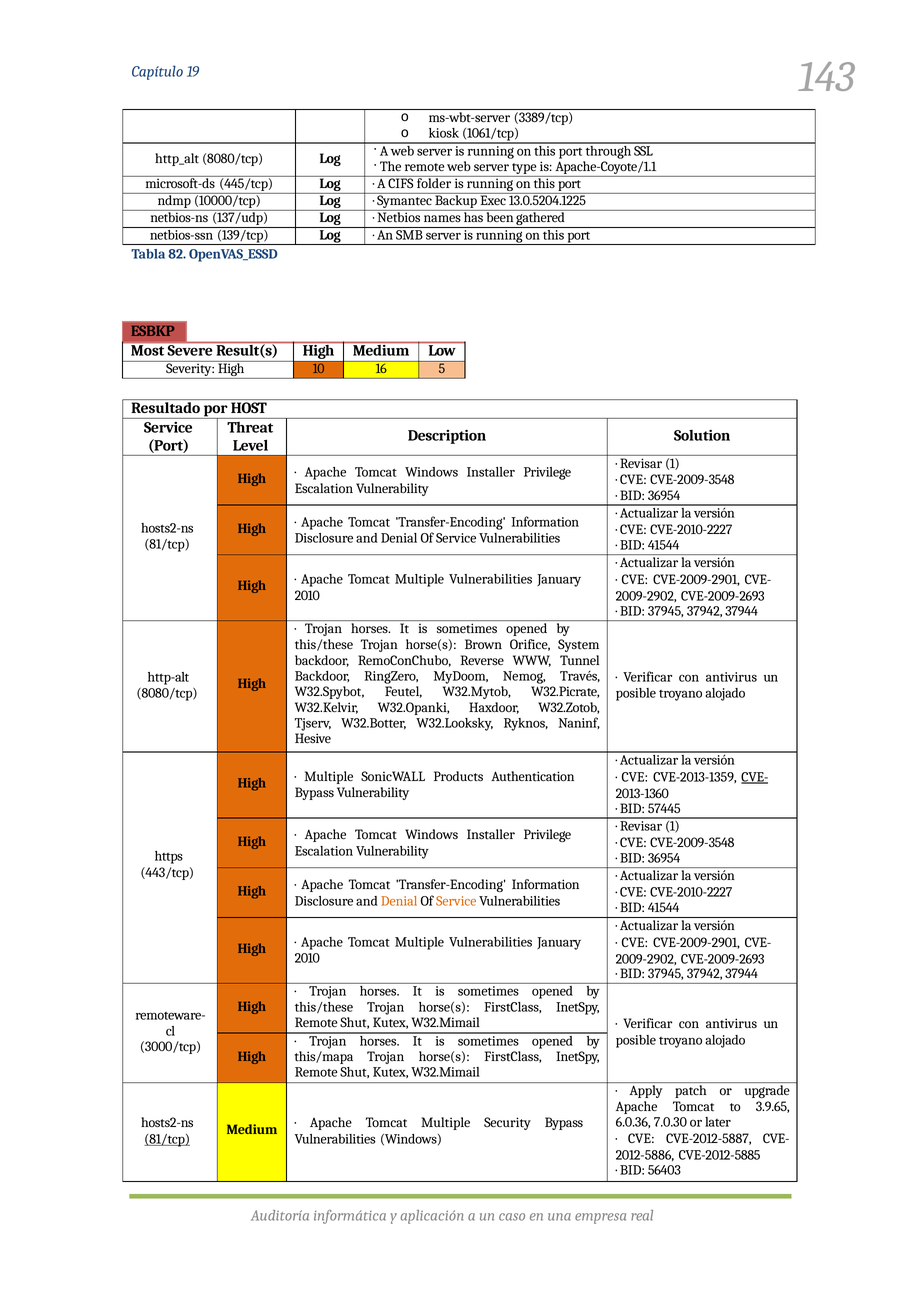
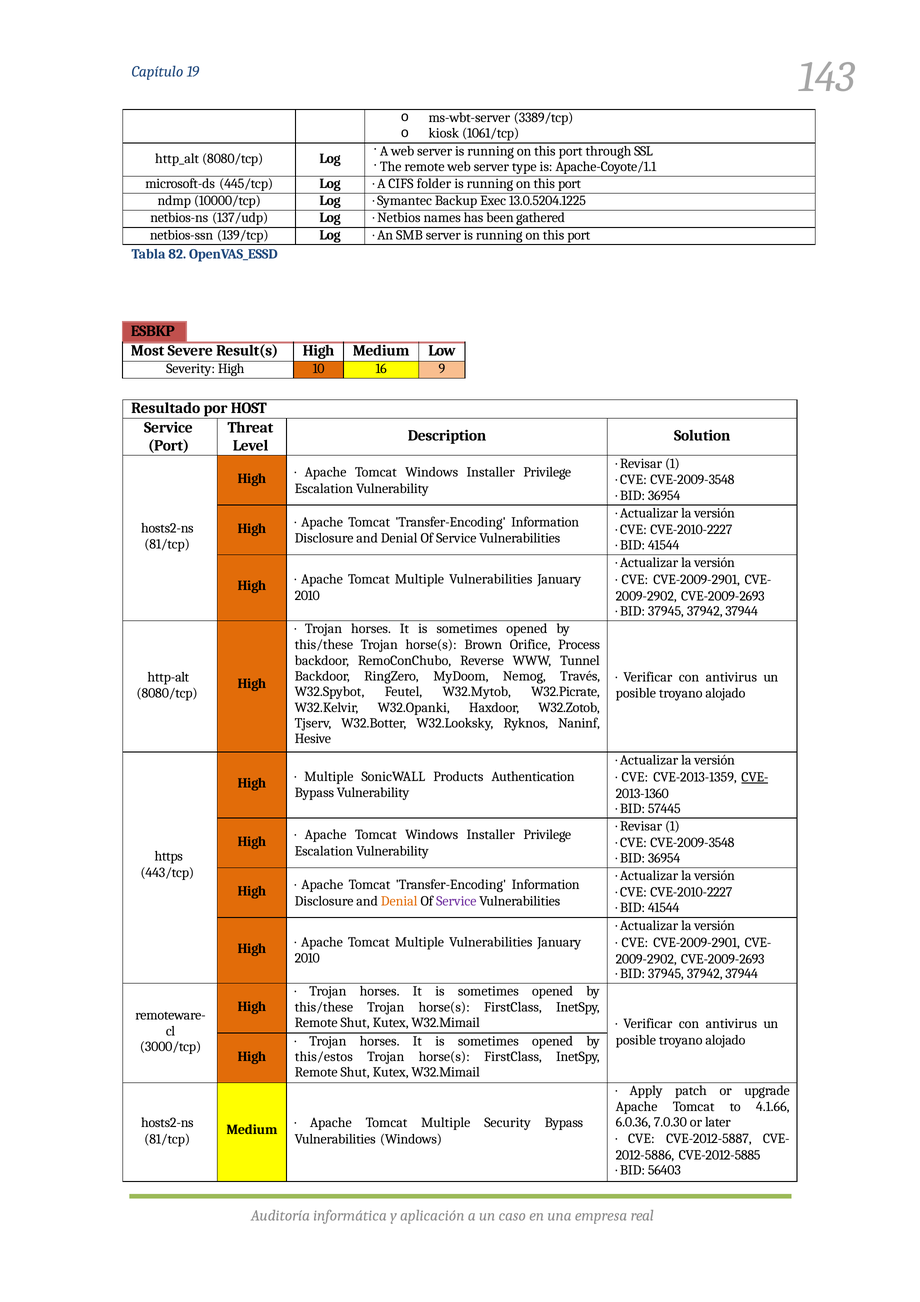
5: 5 -> 9
System: System -> Process
Service at (456, 901) colour: orange -> purple
this/mapa: this/mapa -> this/estos
3.9.65: 3.9.65 -> 4.1.66
81/tcp at (167, 1139) underline: present -> none
